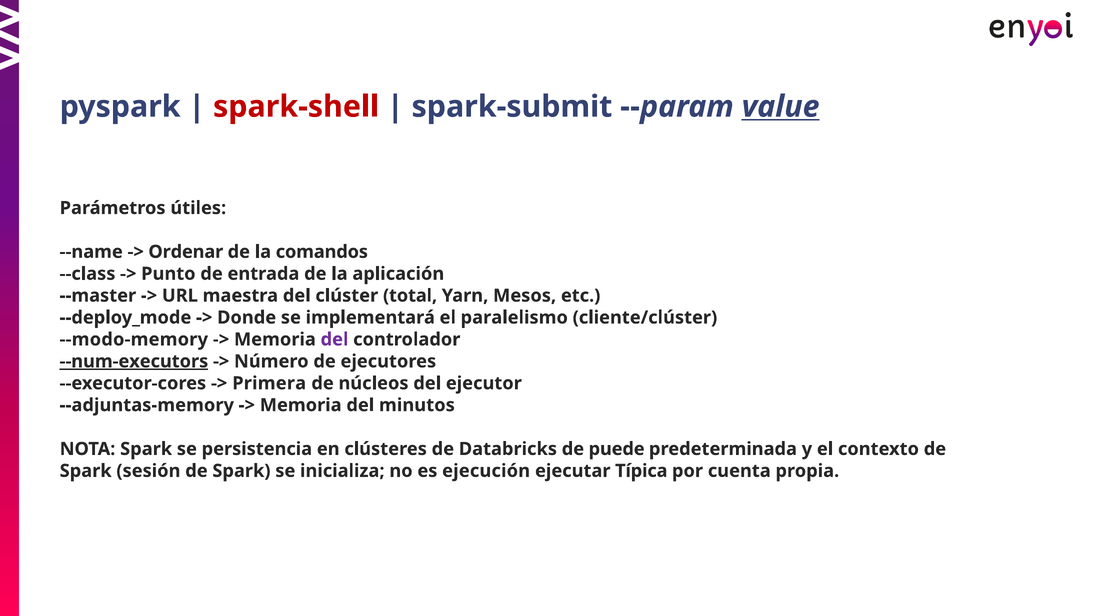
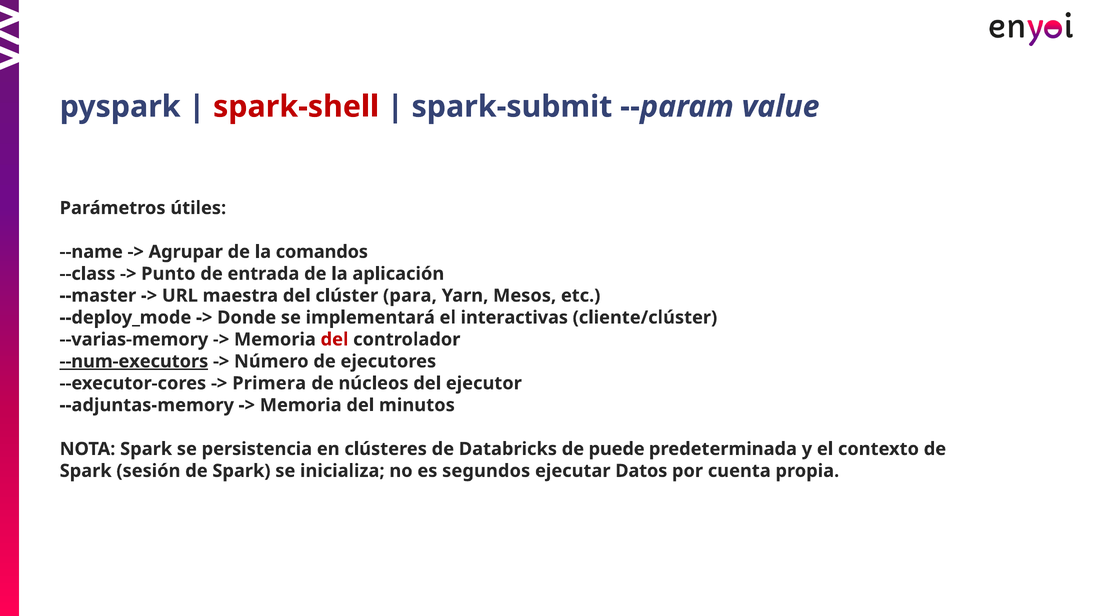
value underline: present -> none
Ordenar: Ordenar -> Agrupar
total: total -> para
paralelismo: paralelismo -> interactivas
--modo-memory: --modo-memory -> --varias-memory
del at (334, 339) colour: purple -> red
ejecución: ejecución -> segundos
Típica: Típica -> Datos
